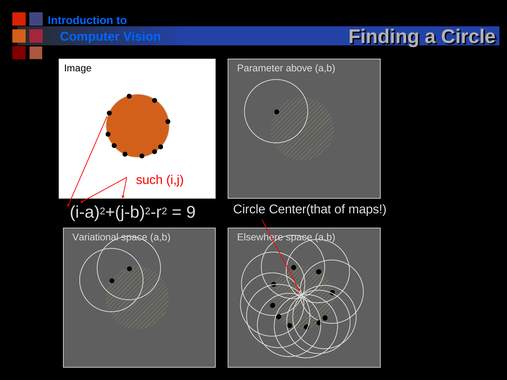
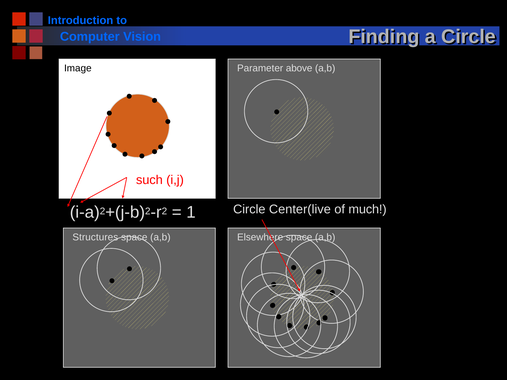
Center(that: Center(that -> Center(live
maps: maps -> much
9: 9 -> 1
Variational: Variational -> Structures
